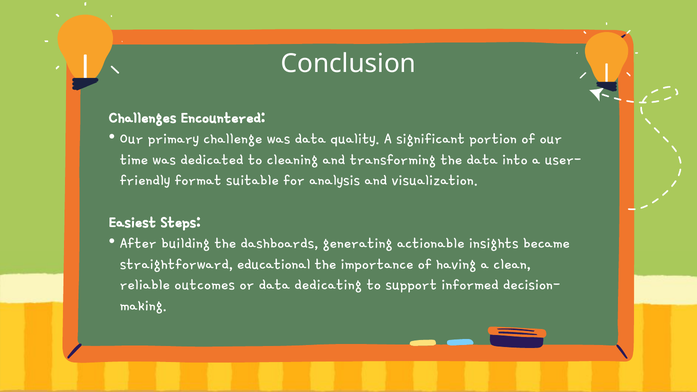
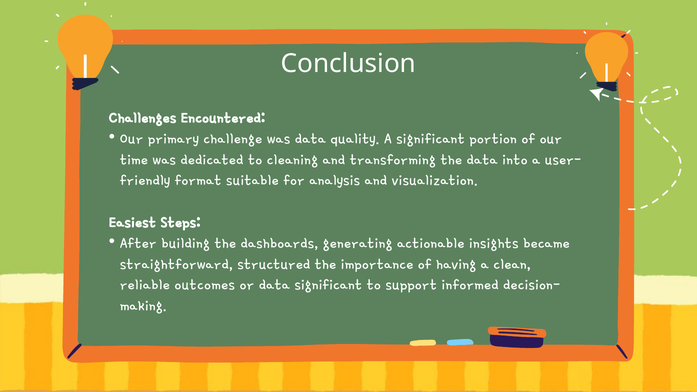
educational: educational -> structured
data dedicating: dedicating -> significant
